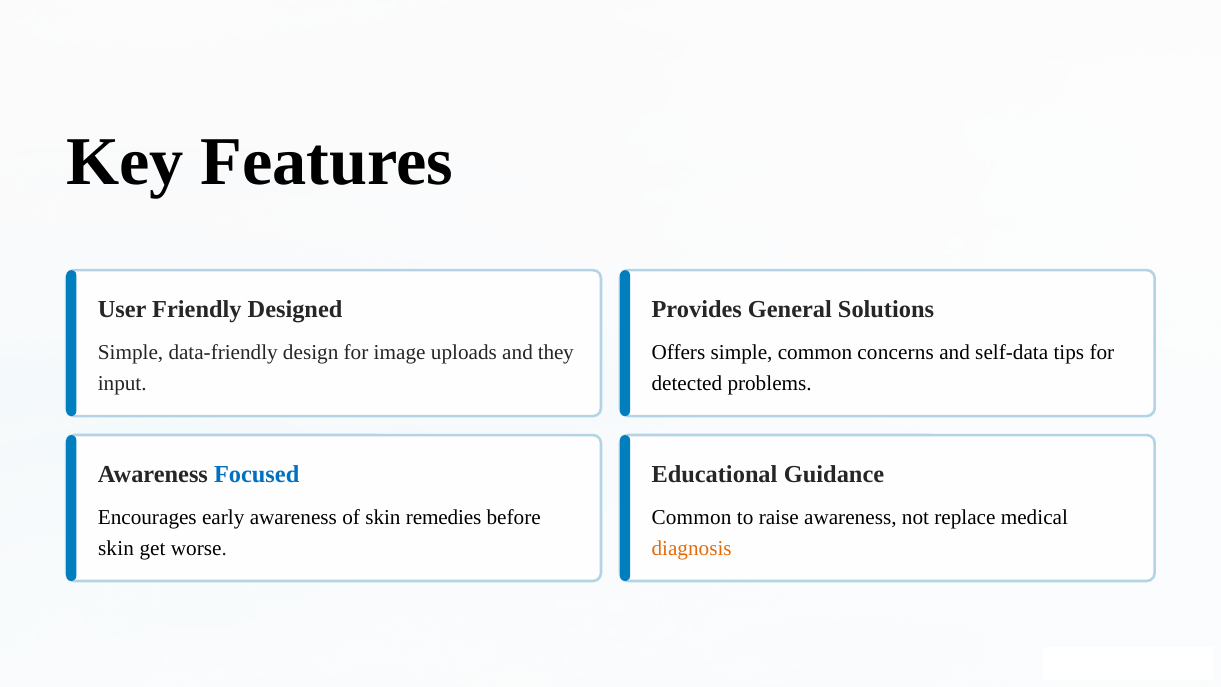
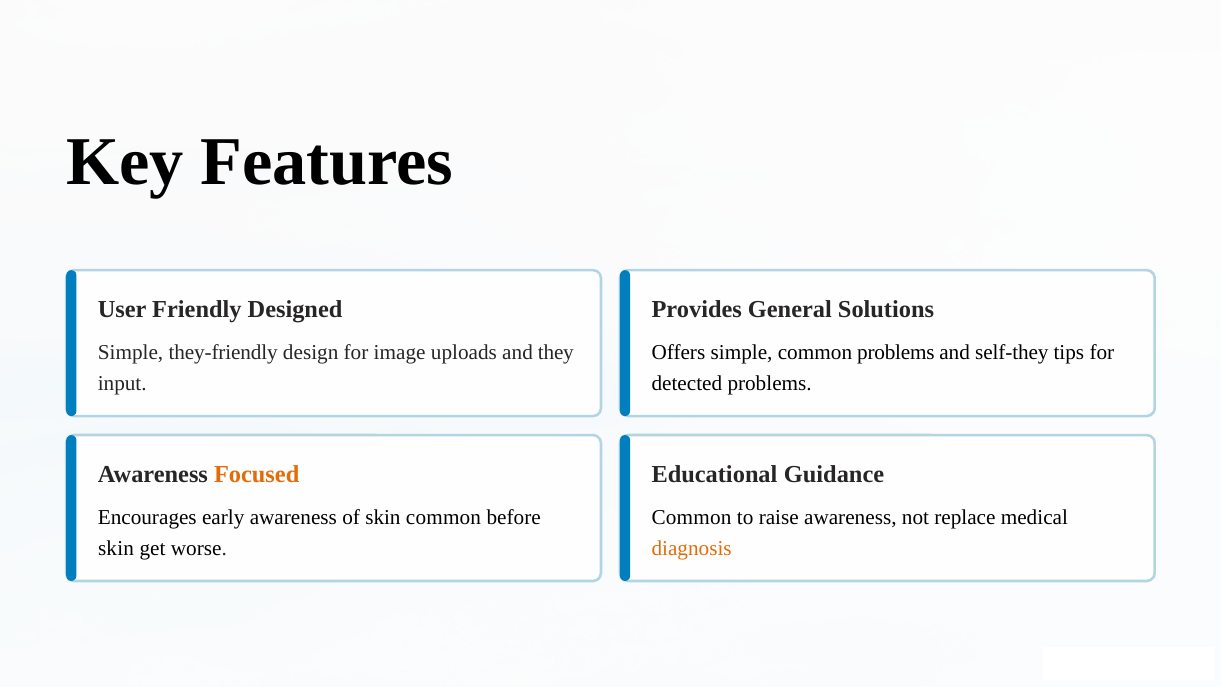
data-friendly: data-friendly -> they-friendly
common concerns: concerns -> problems
self-data: self-data -> self-they
Focused colour: blue -> orange
skin remedies: remedies -> common
